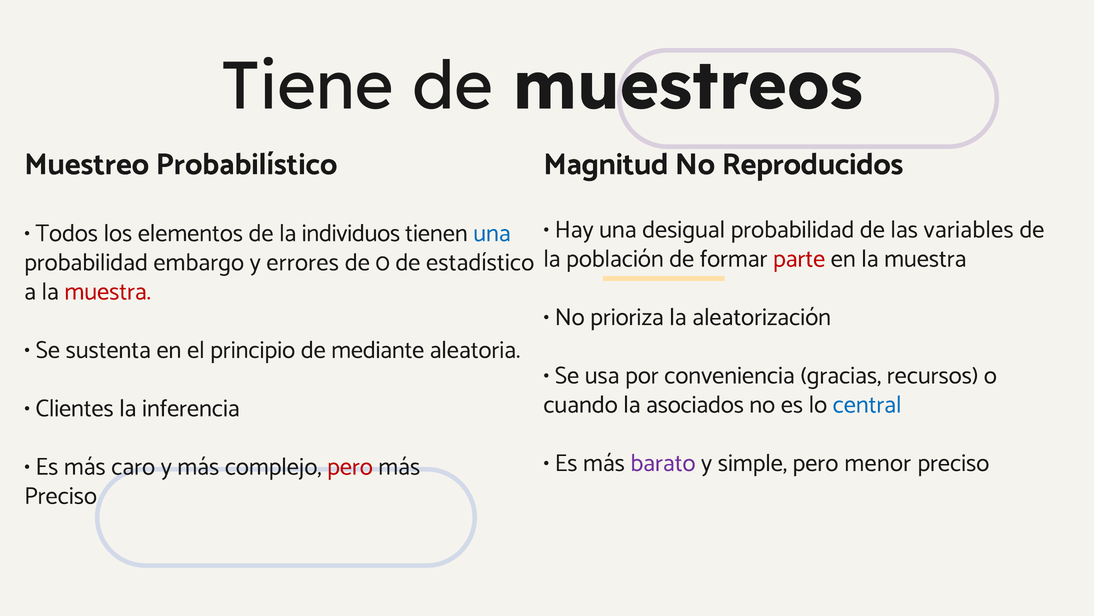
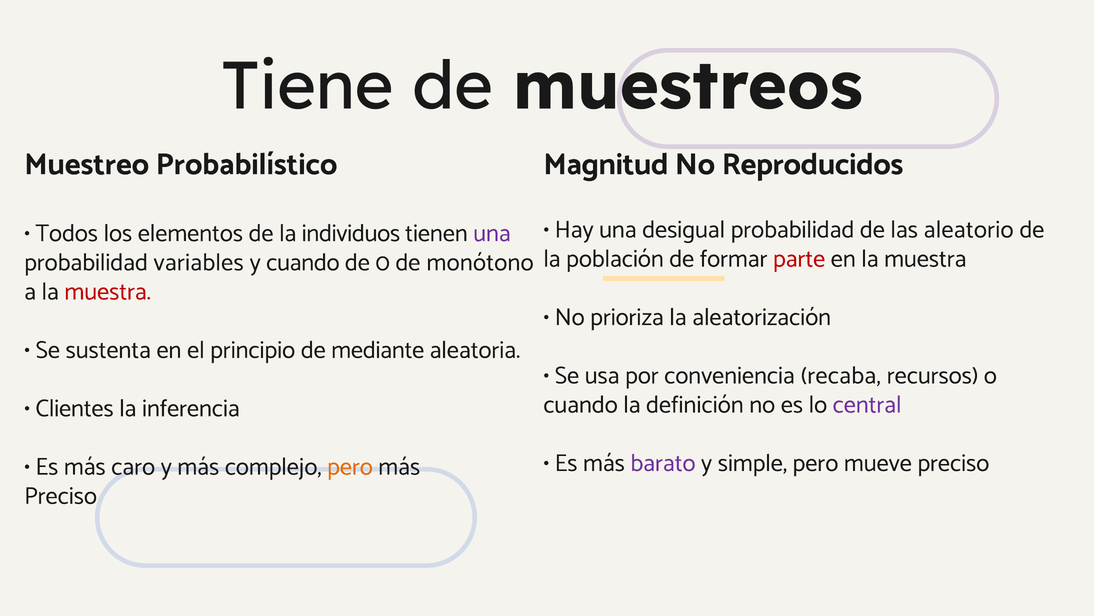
variables: variables -> aleatorio
una at (492, 233) colour: blue -> purple
embargo: embargo -> variables
y errores: errores -> cuando
estadístico: estadístico -> monótono
gracias: gracias -> recaba
asociados: asociados -> definición
central colour: blue -> purple
menor: menor -> mueve
pero at (350, 466) colour: red -> orange
